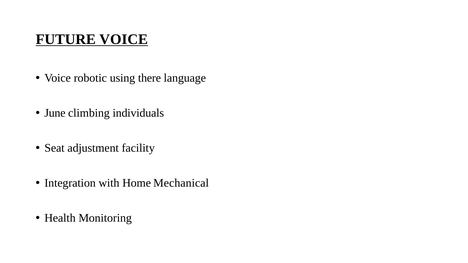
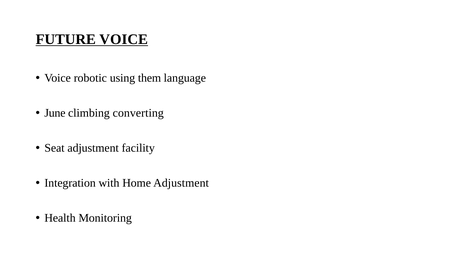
there: there -> them
individuals: individuals -> converting
Home Mechanical: Mechanical -> Adjustment
